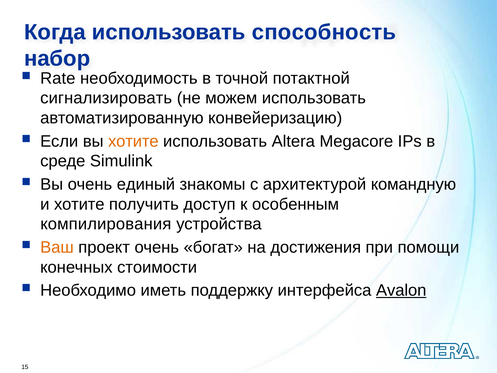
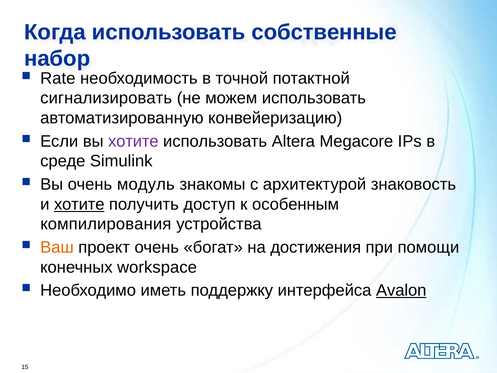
способность: способность -> собственные
хотите at (133, 141) colour: orange -> purple
единый: единый -> модуль
командную: командную -> знаковость
хотите at (79, 204) underline: none -> present
стоимости: стоимости -> workspace
